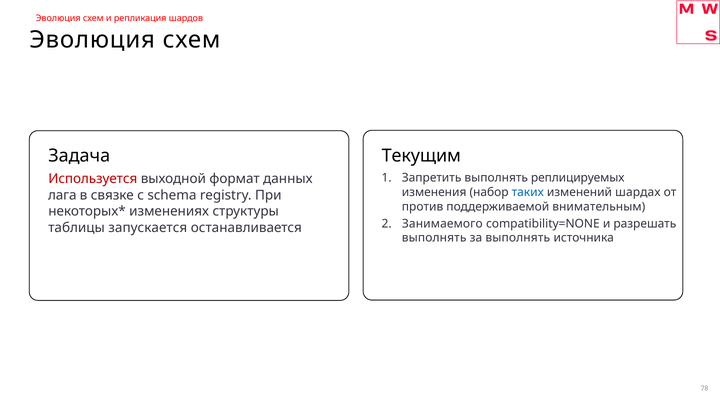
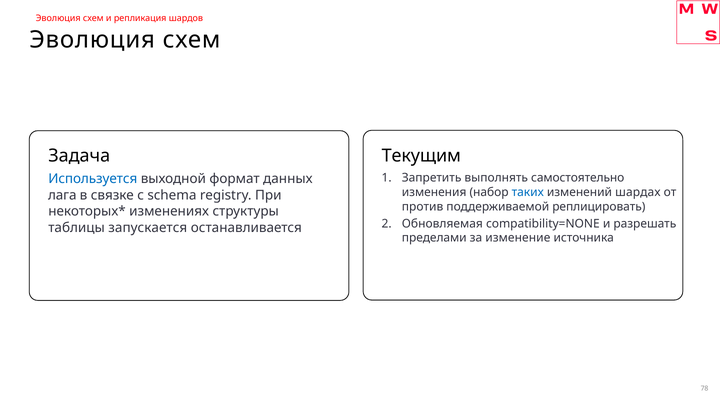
реплицируемых: реплицируемых -> самостоятельно
Используется colour: red -> blue
внимательным: внимательным -> реплицировать
Занимаемого: Занимаемого -> Обновляемая
выполнять at (434, 238): выполнять -> пределами
за выполнять: выполнять -> изменение
